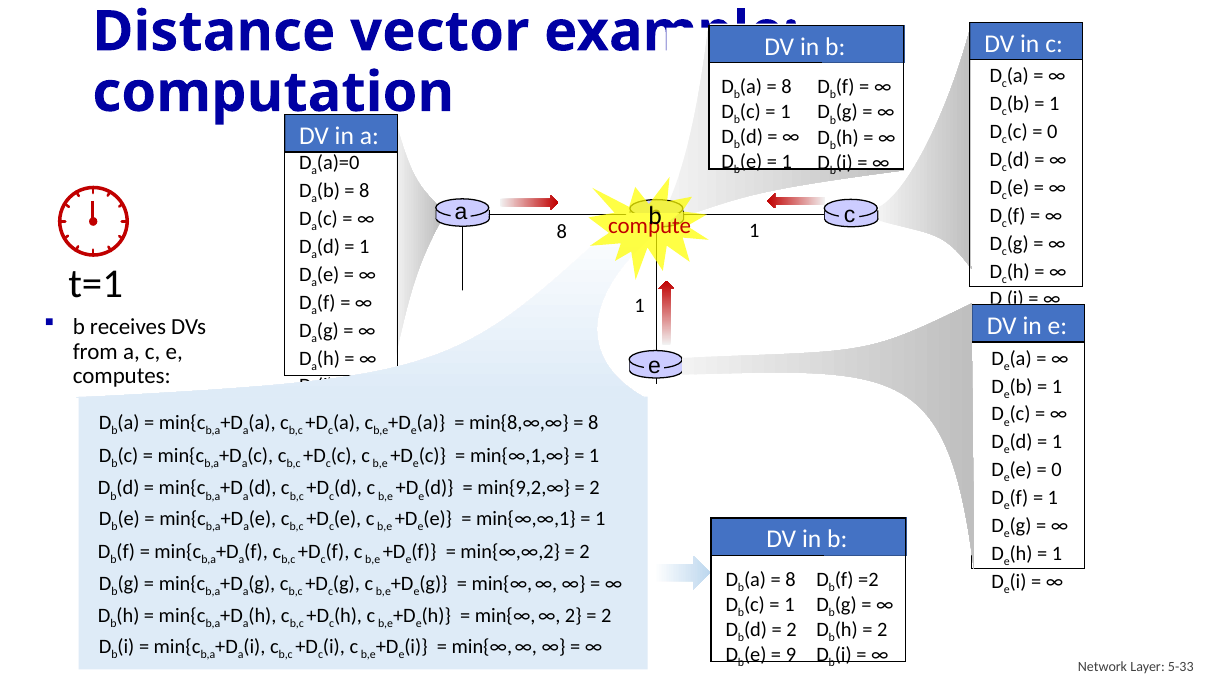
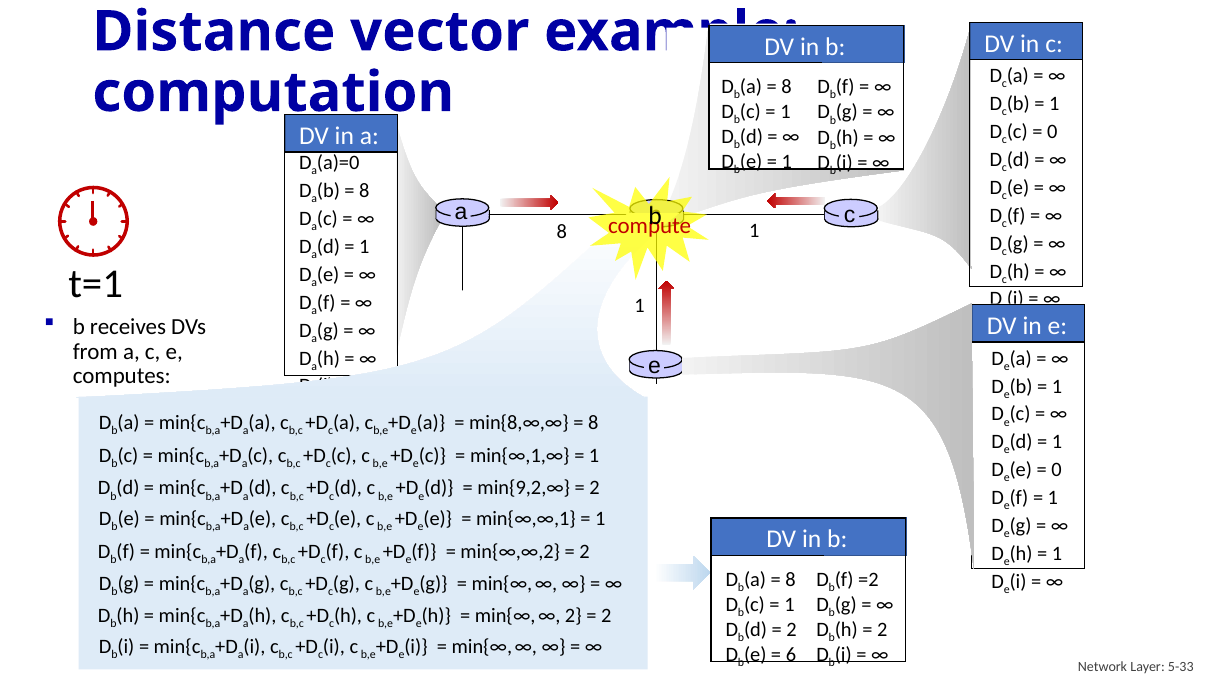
9: 9 -> 6
